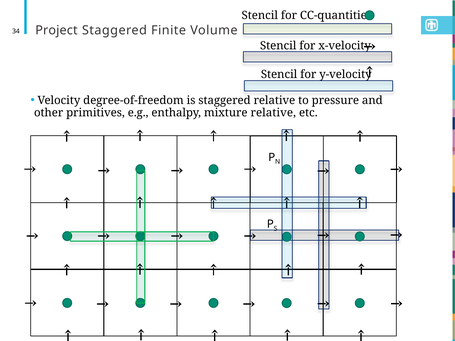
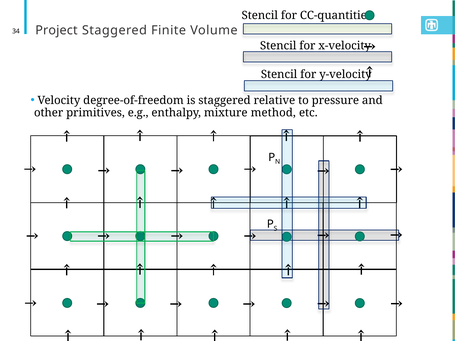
mixture relative: relative -> method
